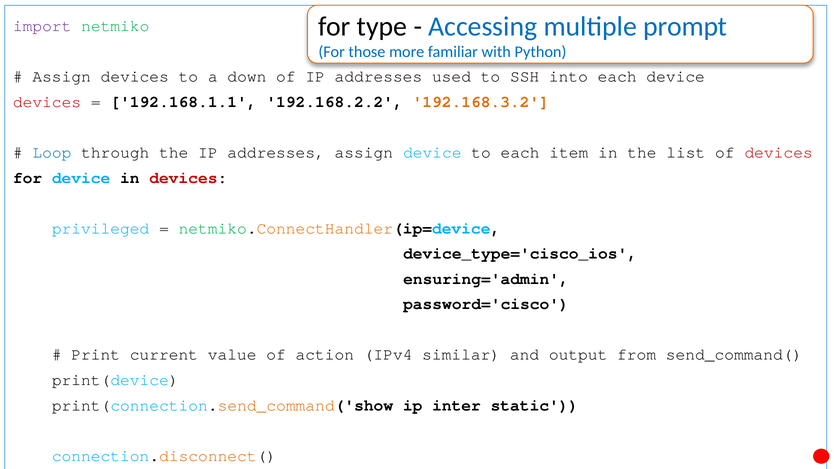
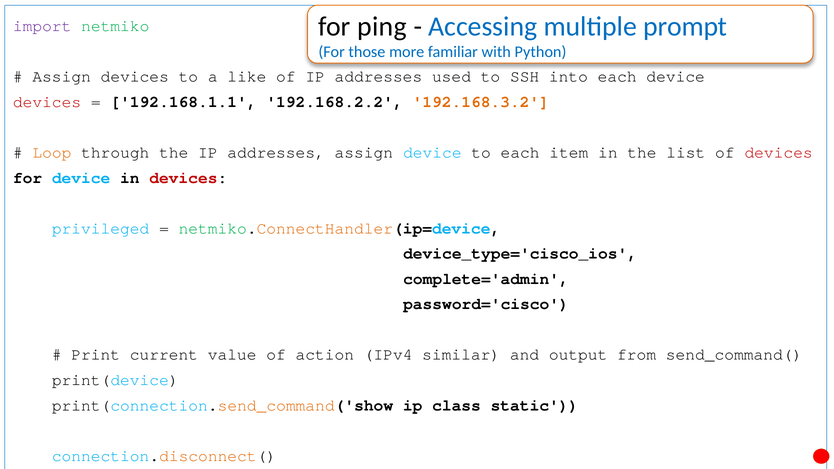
type: type -> ping
down: down -> like
Loop colour: blue -> orange
ensuring='admin: ensuring='admin -> complete='admin
inter: inter -> class
